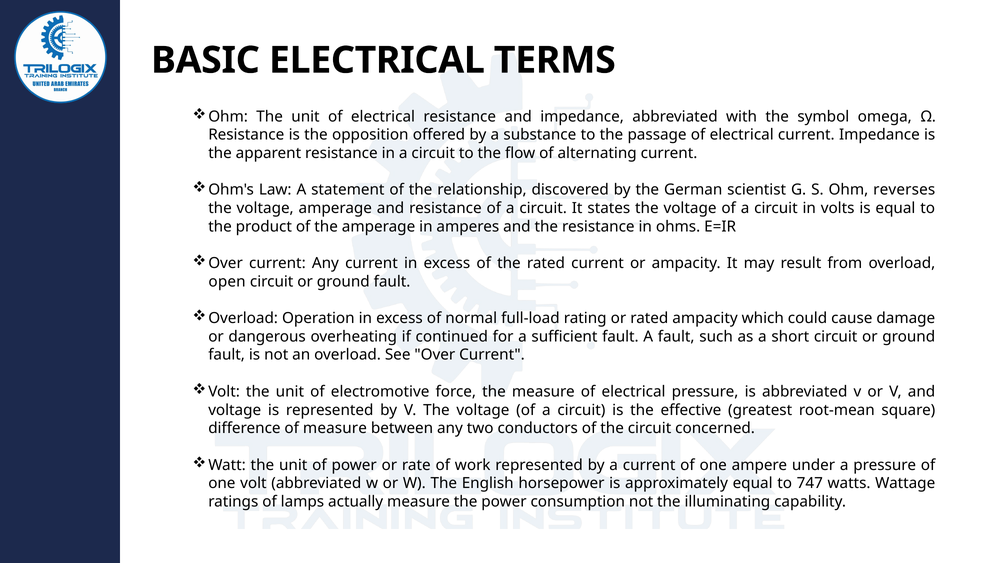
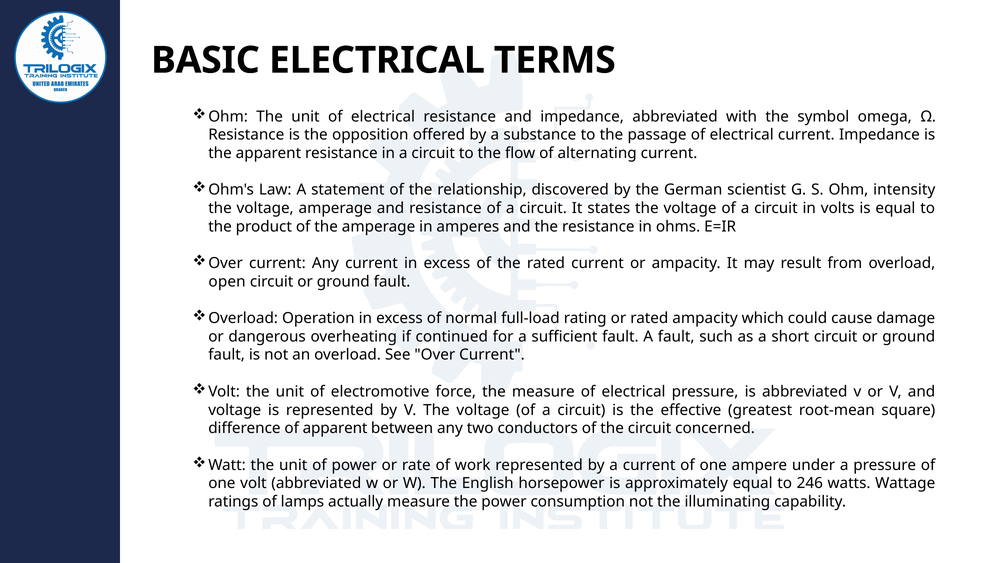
reverses: reverses -> intensity
of measure: measure -> apparent
747: 747 -> 246
